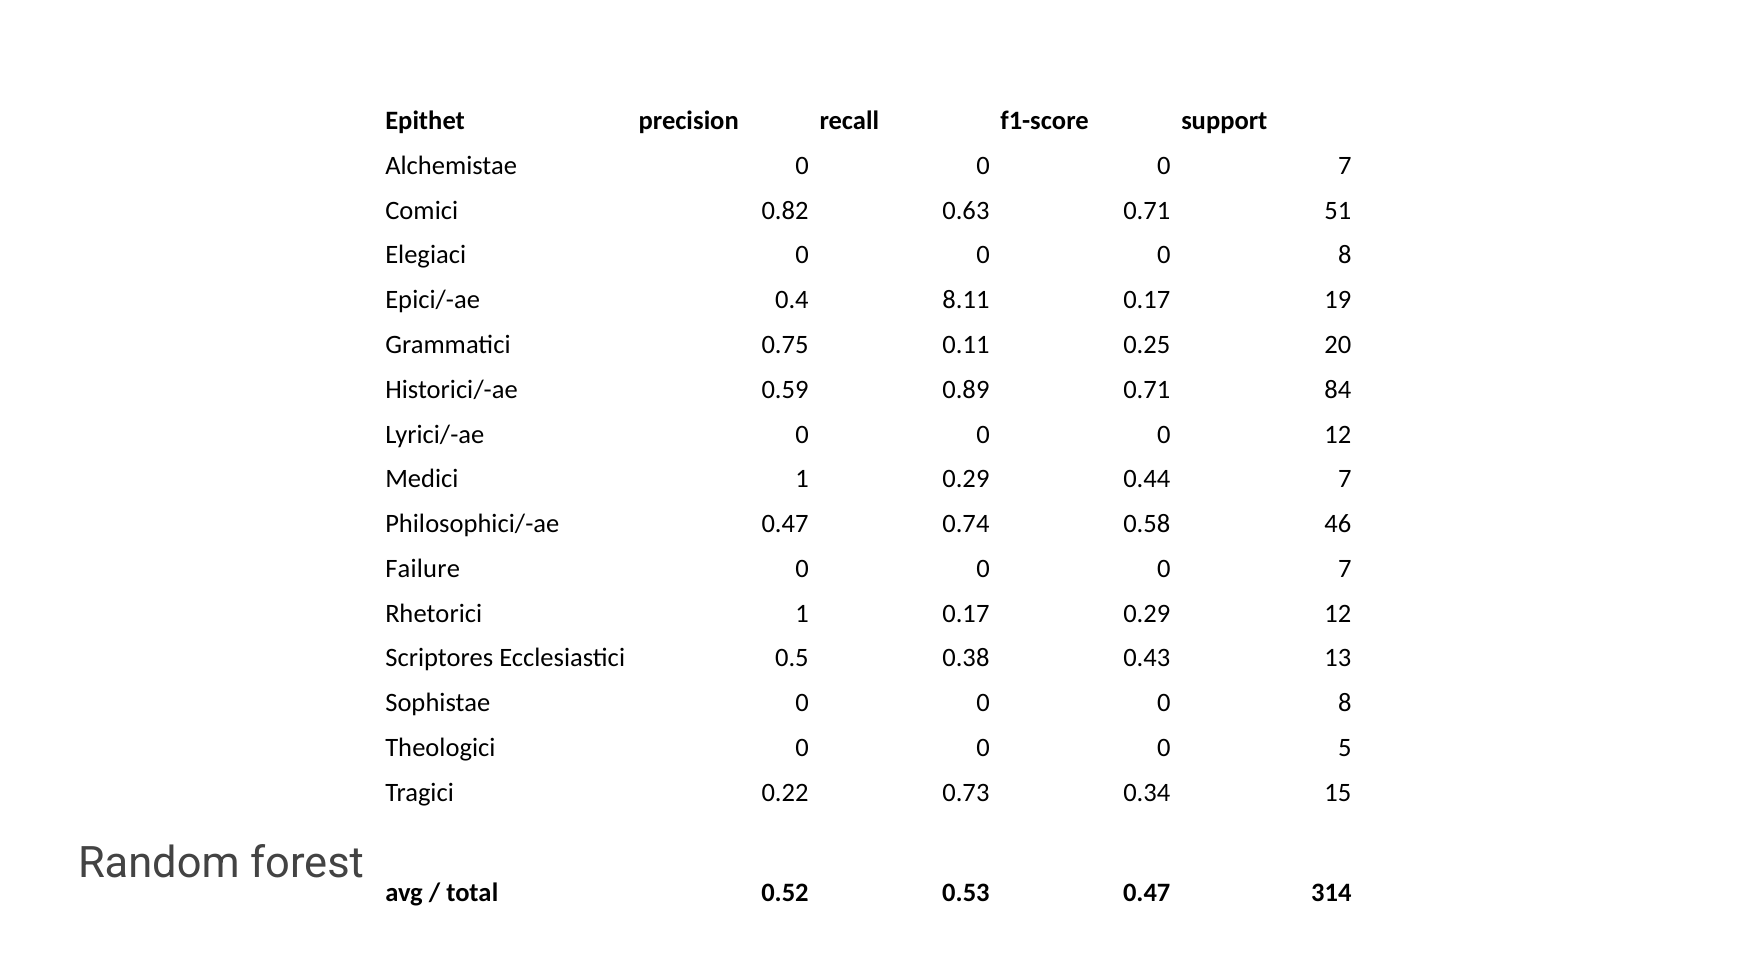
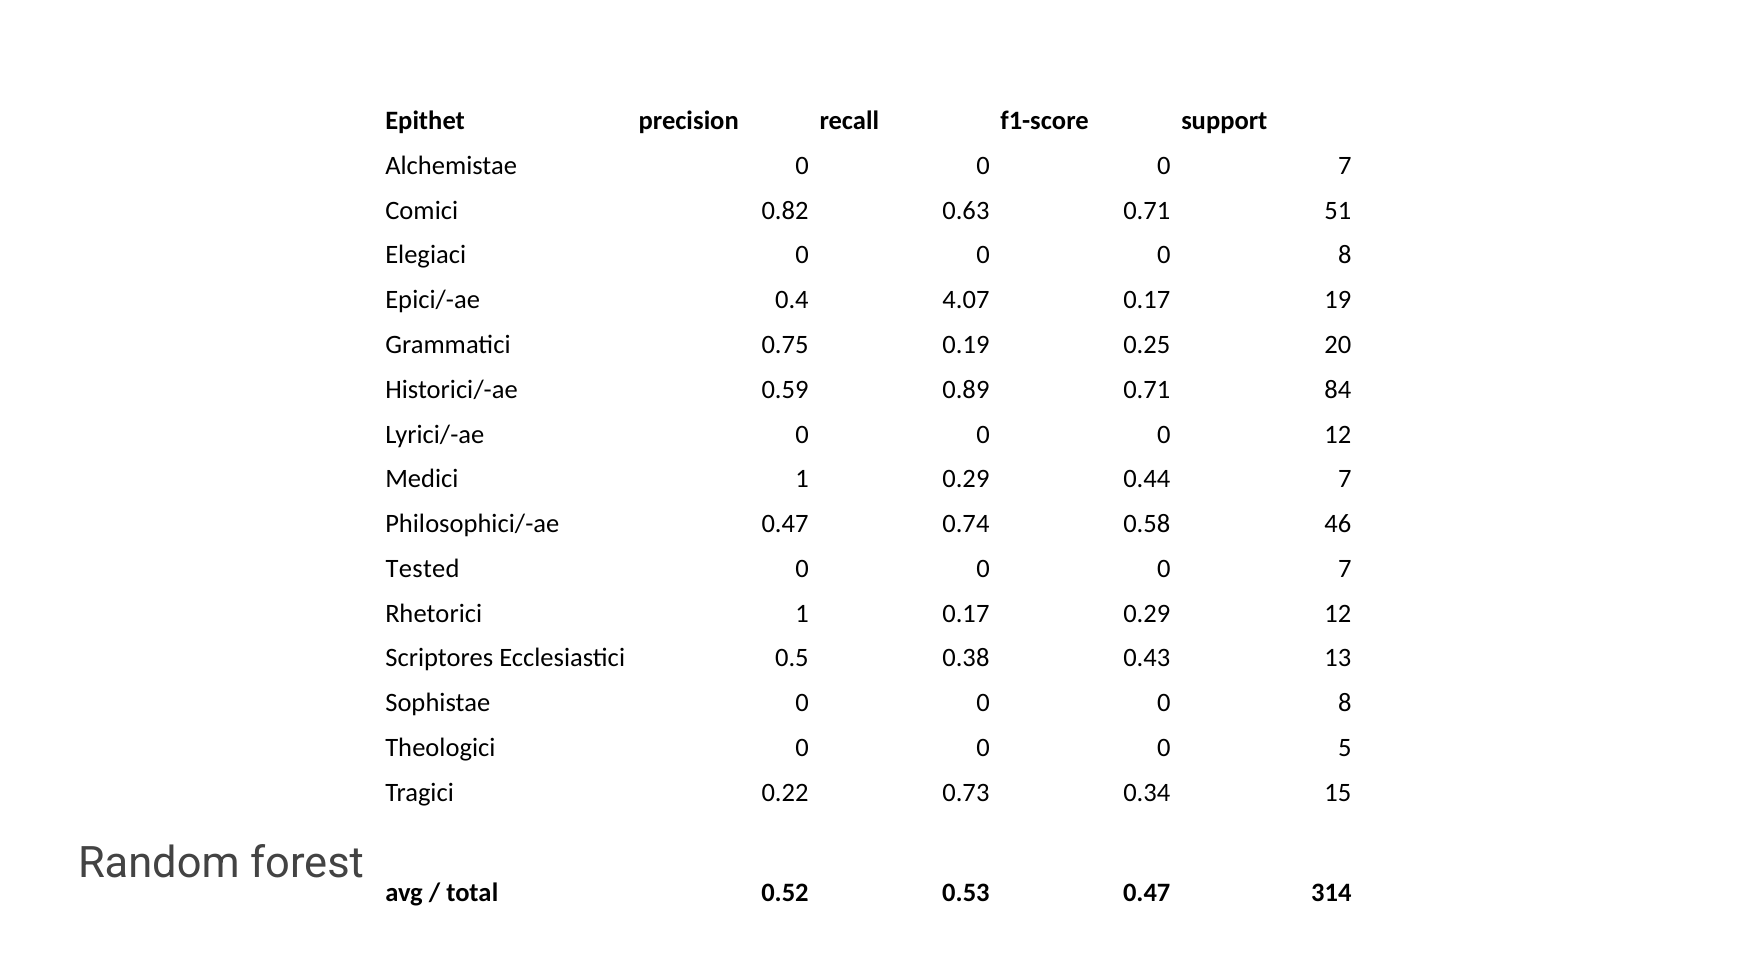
8.11: 8.11 -> 4.07
0.11: 0.11 -> 0.19
Failure: Failure -> Tested
